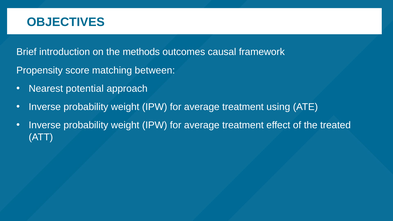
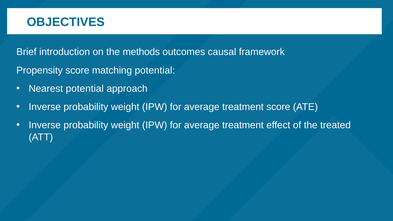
matching between: between -> potential
treatment using: using -> score
